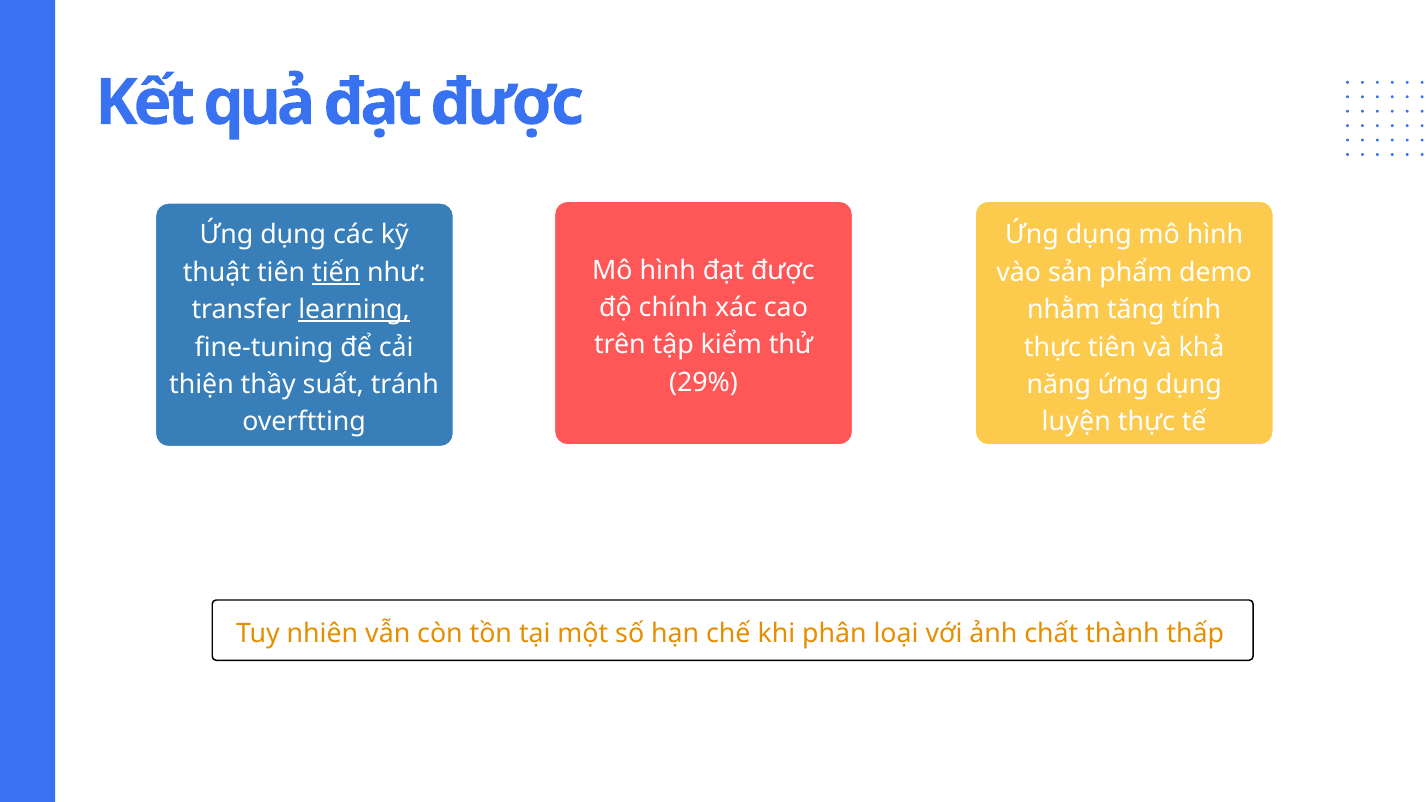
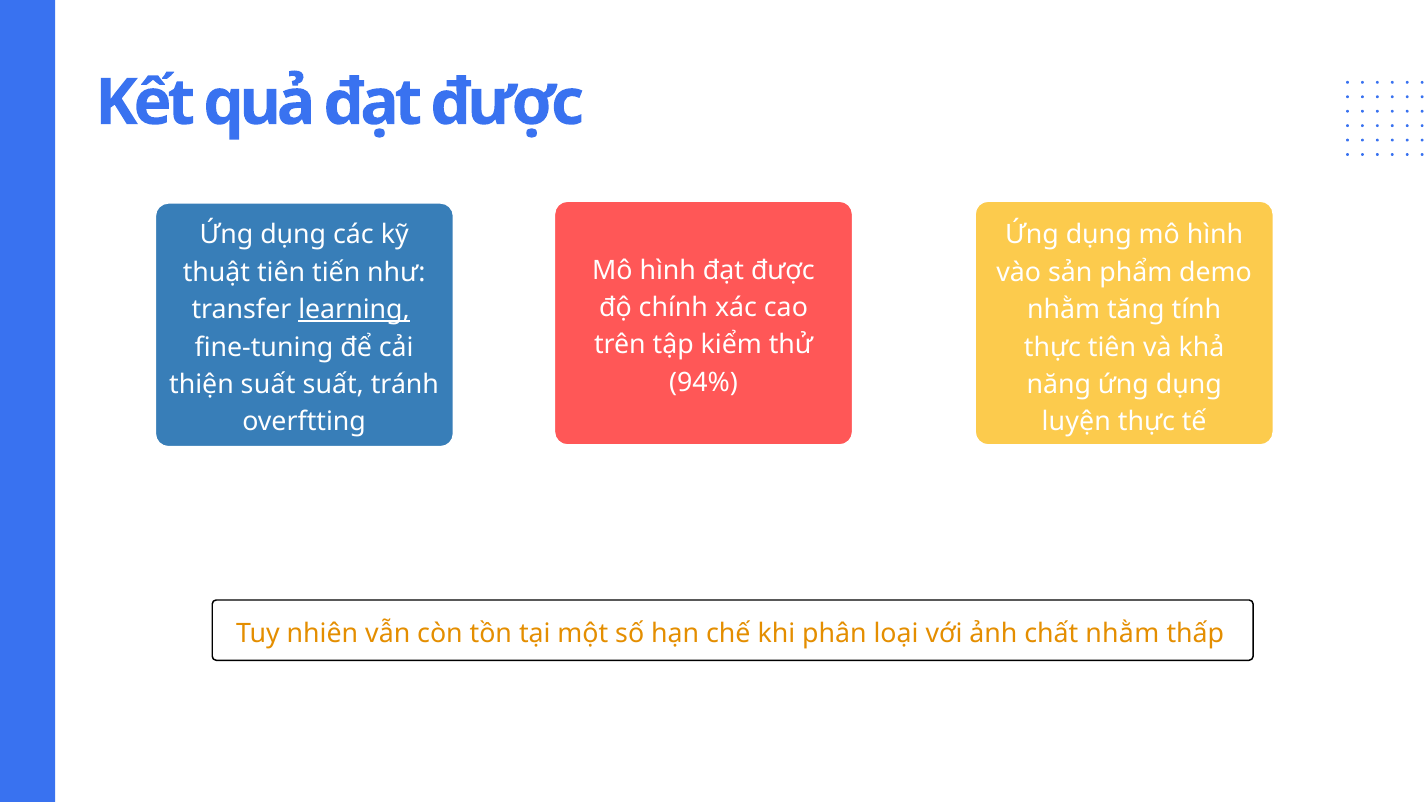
tiến underline: present -> none
29%: 29% -> 94%
thiện thầy: thầy -> suất
chất thành: thành -> nhằm
